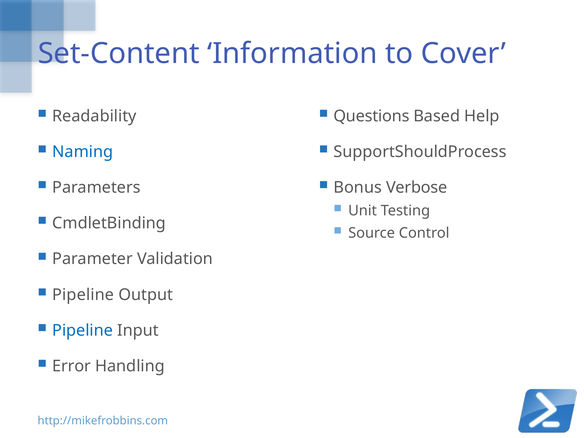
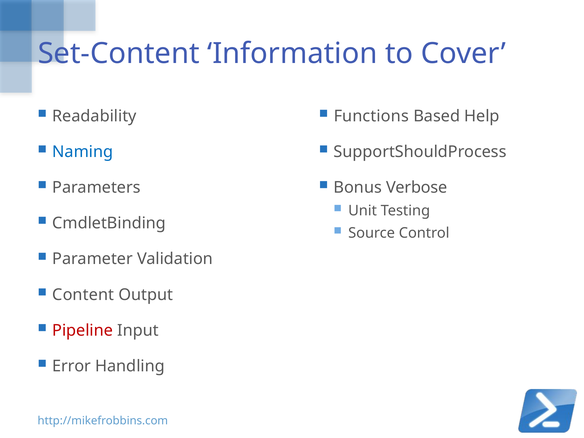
Questions: Questions -> Functions
Pipeline at (83, 295): Pipeline -> Content
Pipeline at (83, 330) colour: blue -> red
